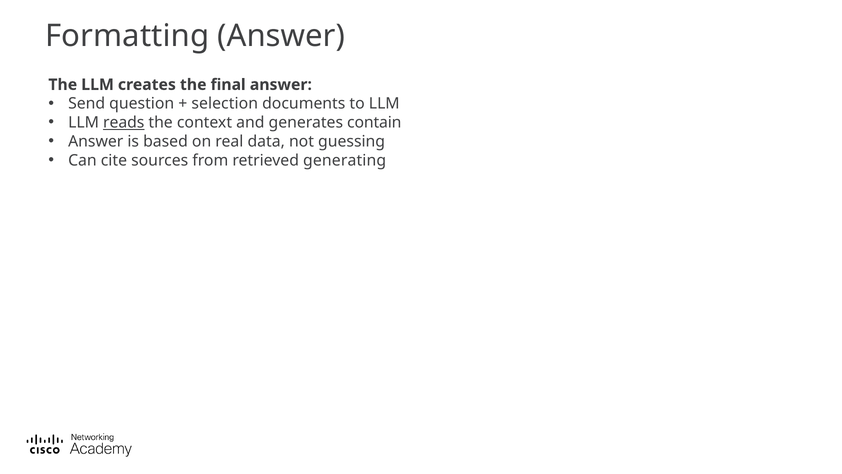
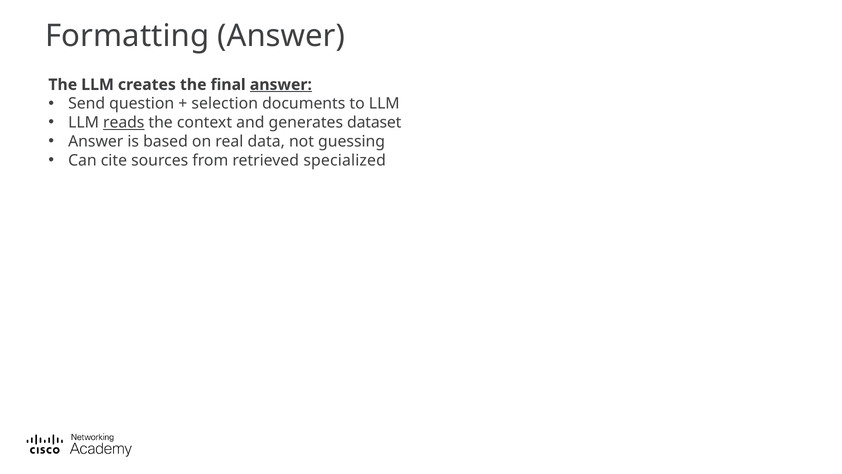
answer at (281, 85) underline: none -> present
contain: contain -> dataset
generating: generating -> specialized
